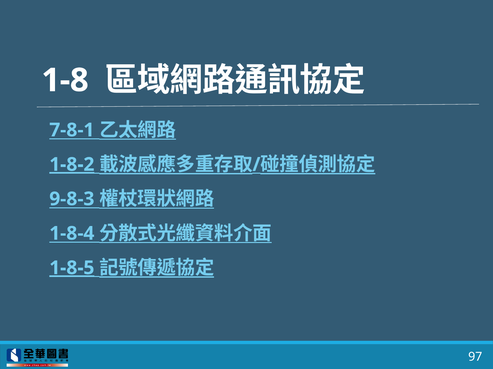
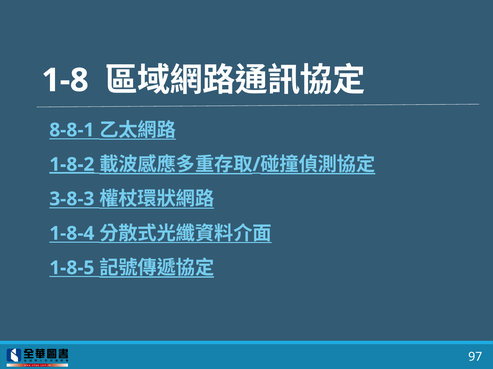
7-8-1: 7-8-1 -> 8-8-1
9-8-3: 9-8-3 -> 3-8-3
1-8-5 underline: present -> none
